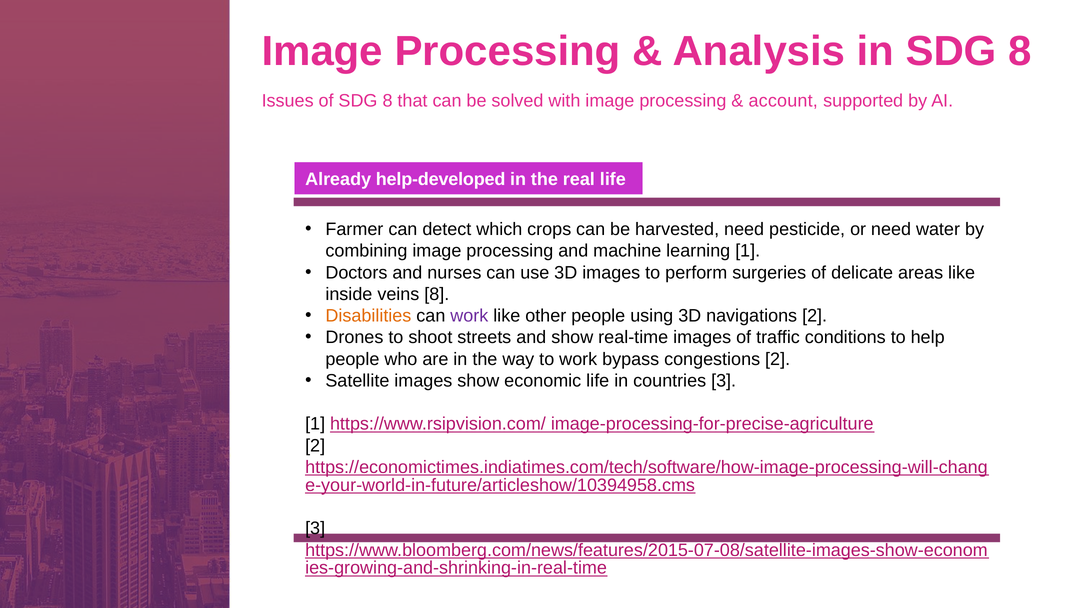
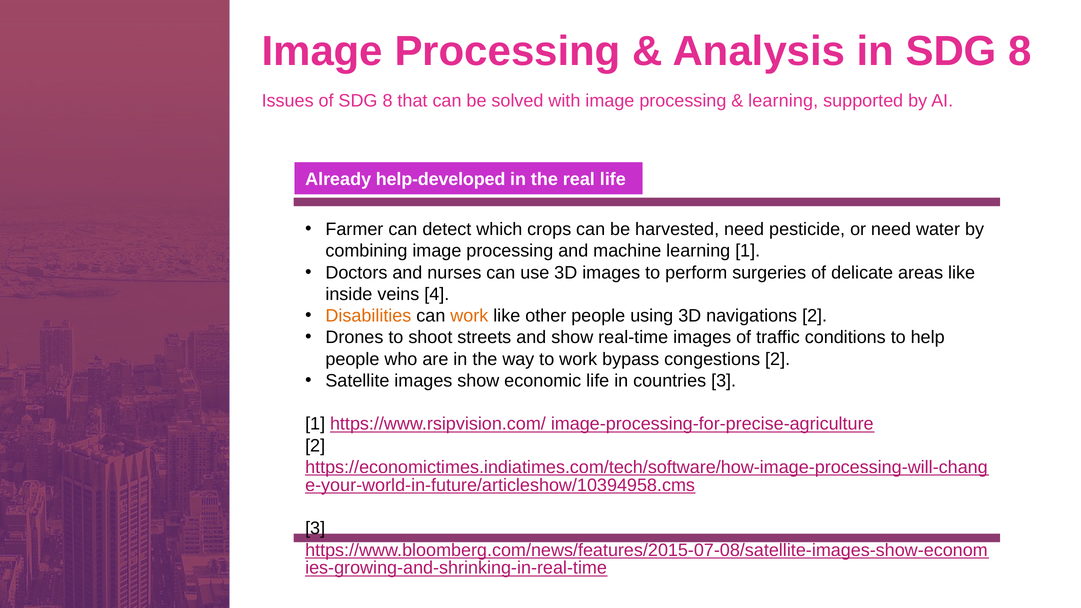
account at (783, 101): account -> learning
veins 8: 8 -> 4
work at (469, 316) colour: purple -> orange
